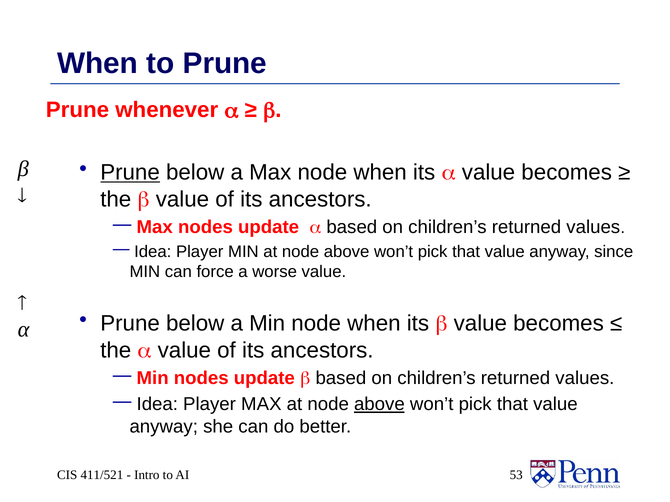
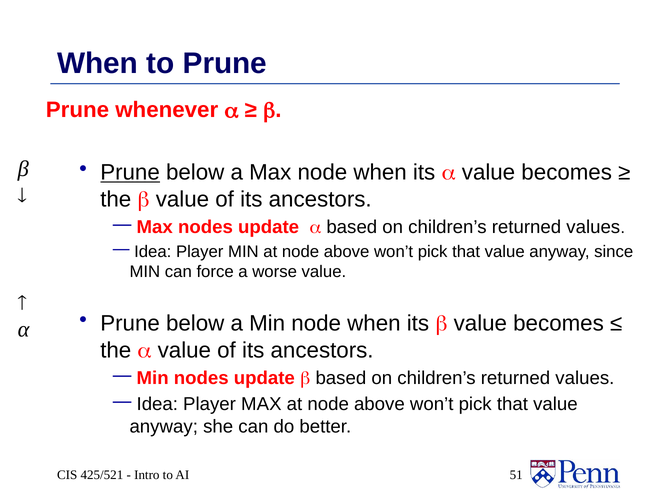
above at (379, 405) underline: present -> none
411/521: 411/521 -> 425/521
53: 53 -> 51
